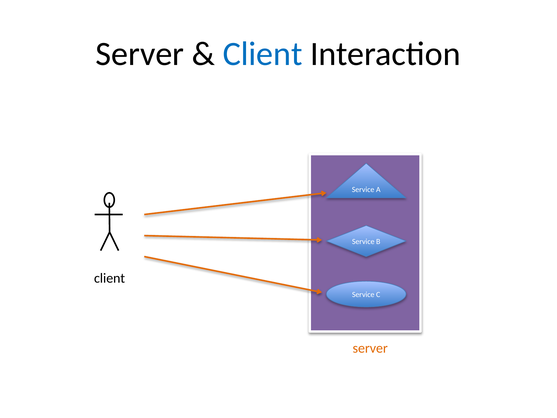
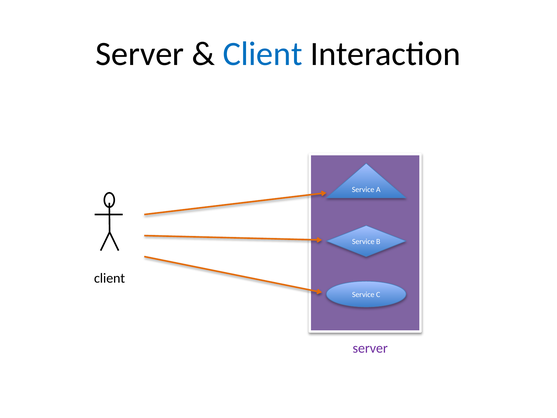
server at (370, 348) colour: orange -> purple
